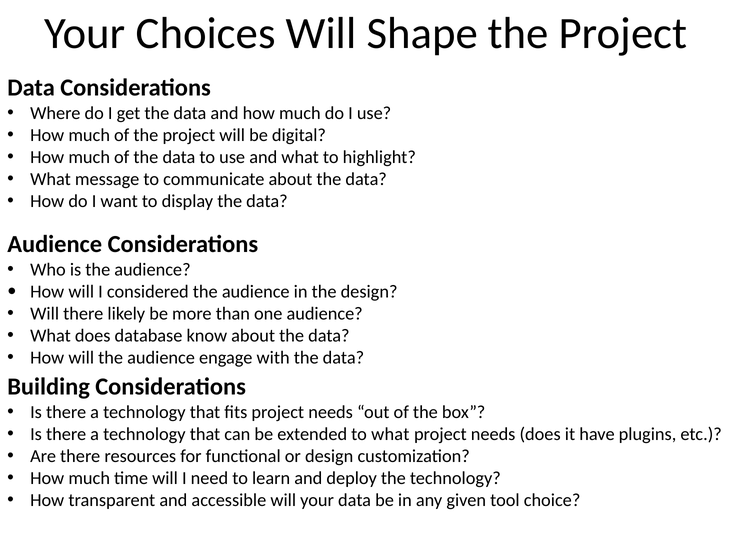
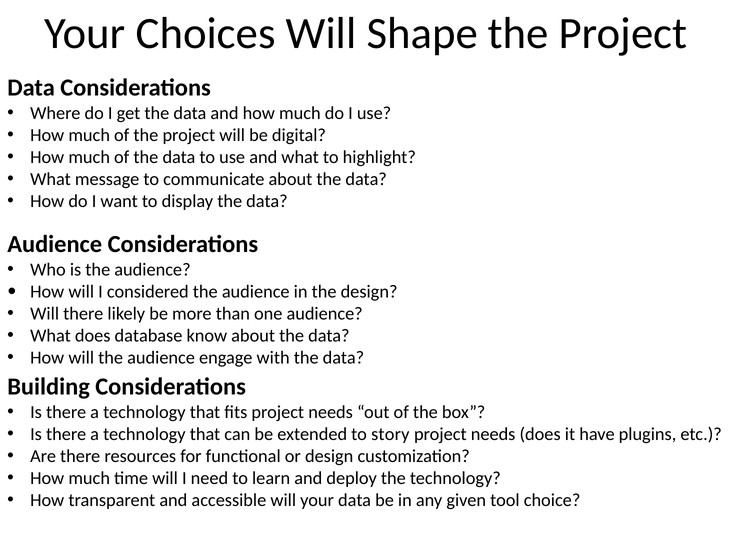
to what: what -> story
